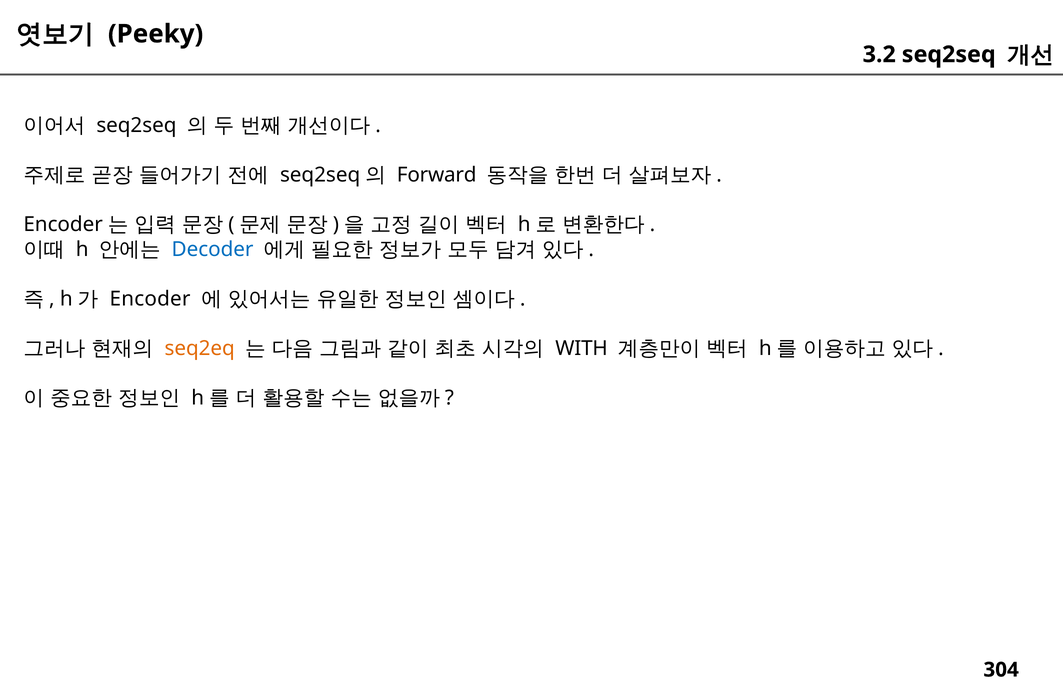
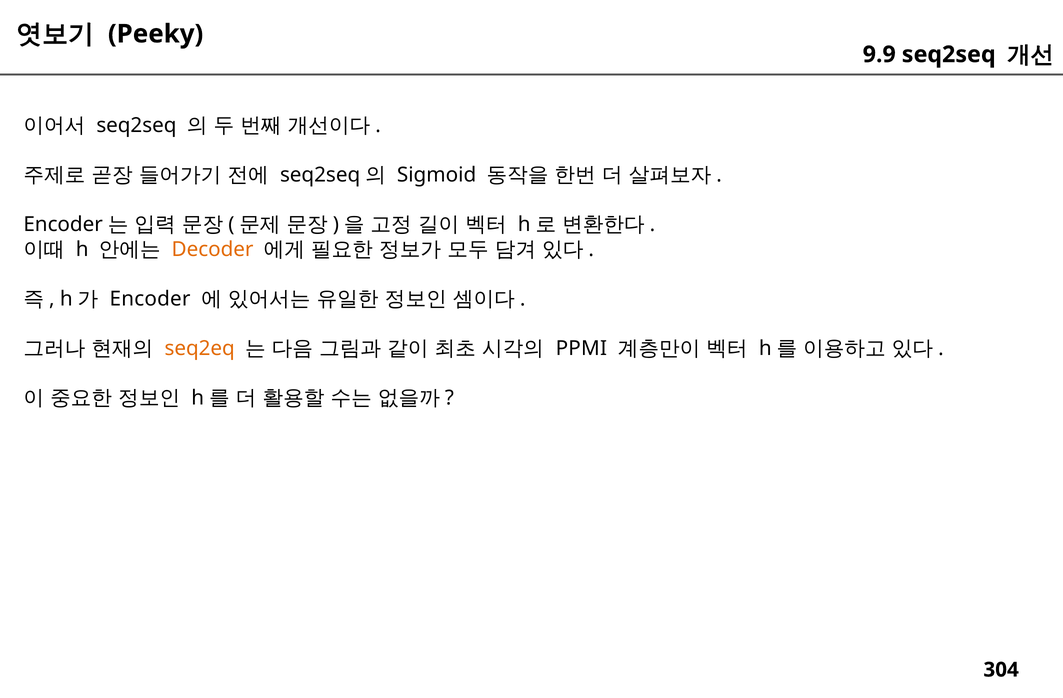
3.2: 3.2 -> 9.9
Forward: Forward -> Sigmoid
Decoder colour: blue -> orange
WITH: WITH -> PPMI
